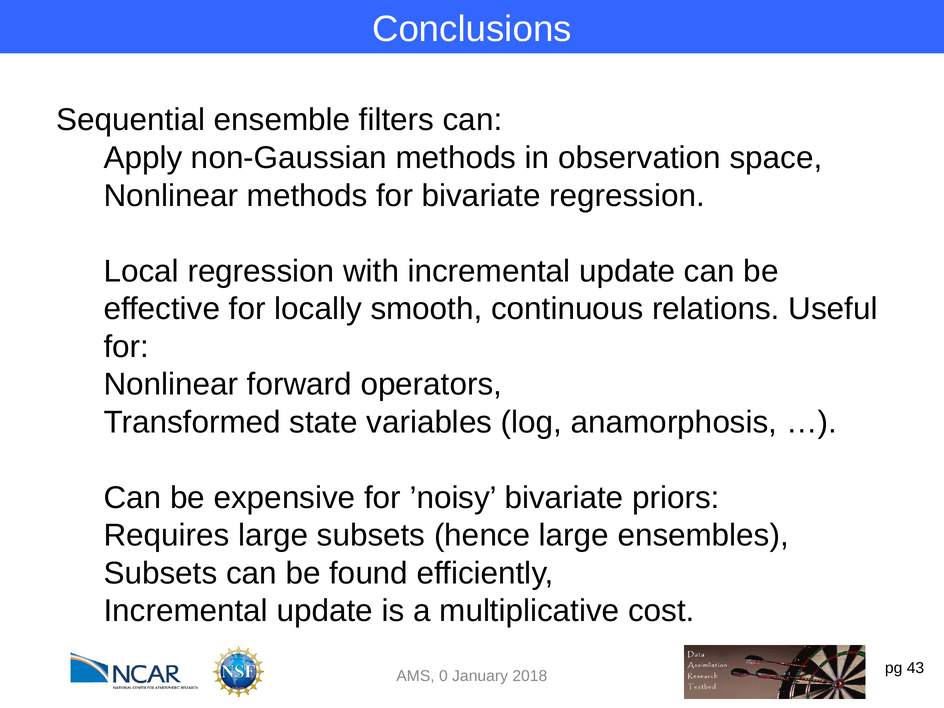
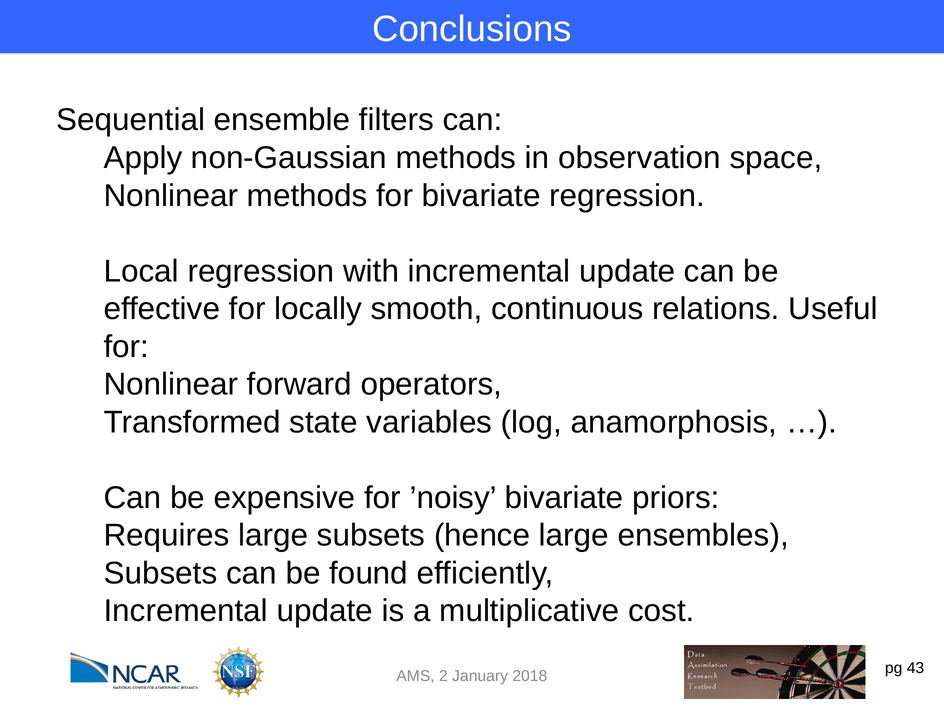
0: 0 -> 2
